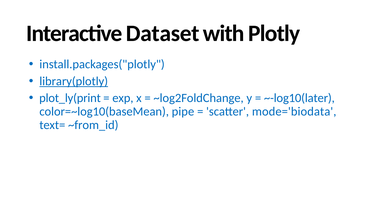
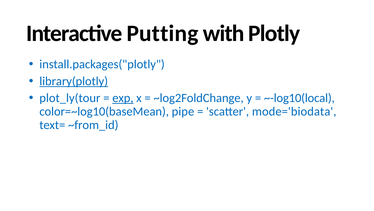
Dataset: Dataset -> Putting
plot_ly(print: plot_ly(print -> plot_ly(tour
exp underline: none -> present
~-log10(later: ~-log10(later -> ~-log10(local
